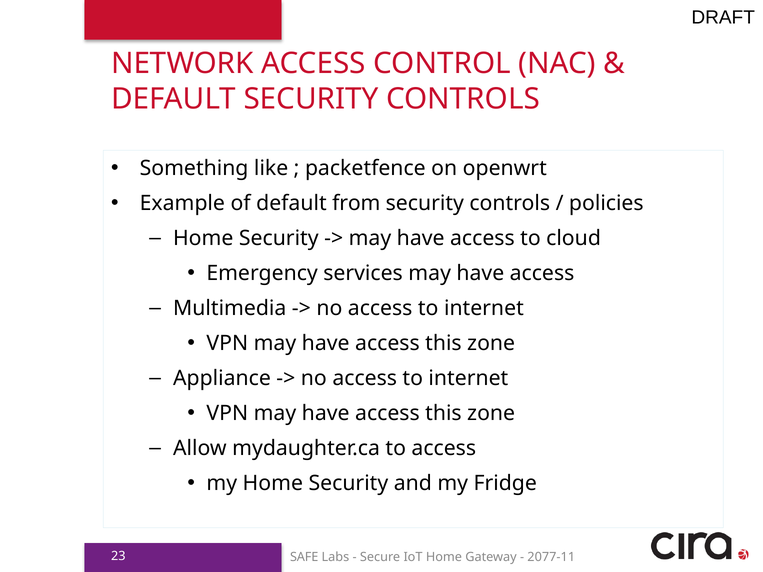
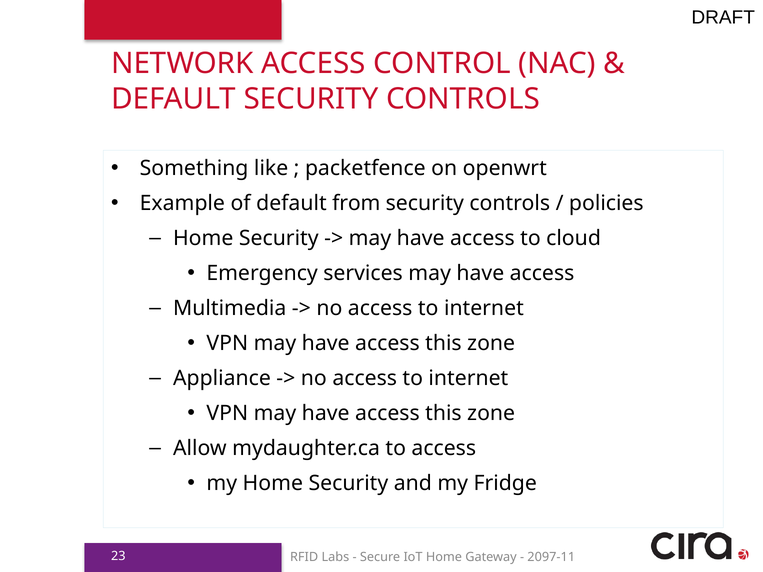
SAFE: SAFE -> RFID
2077-11: 2077-11 -> 2097-11
